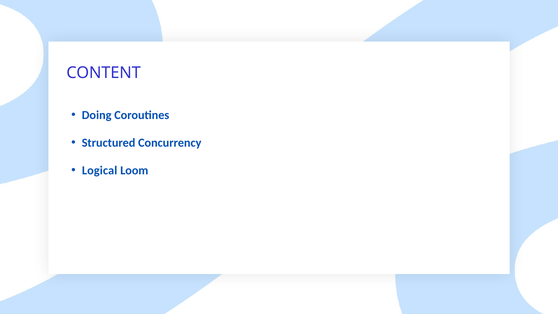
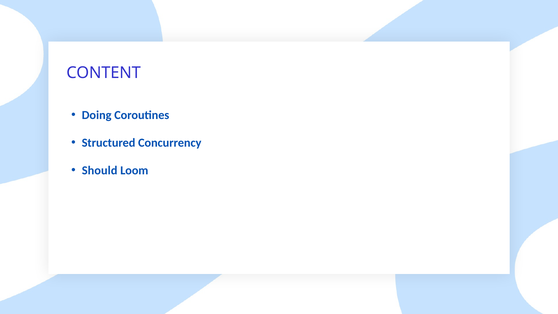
Logical: Logical -> Should
